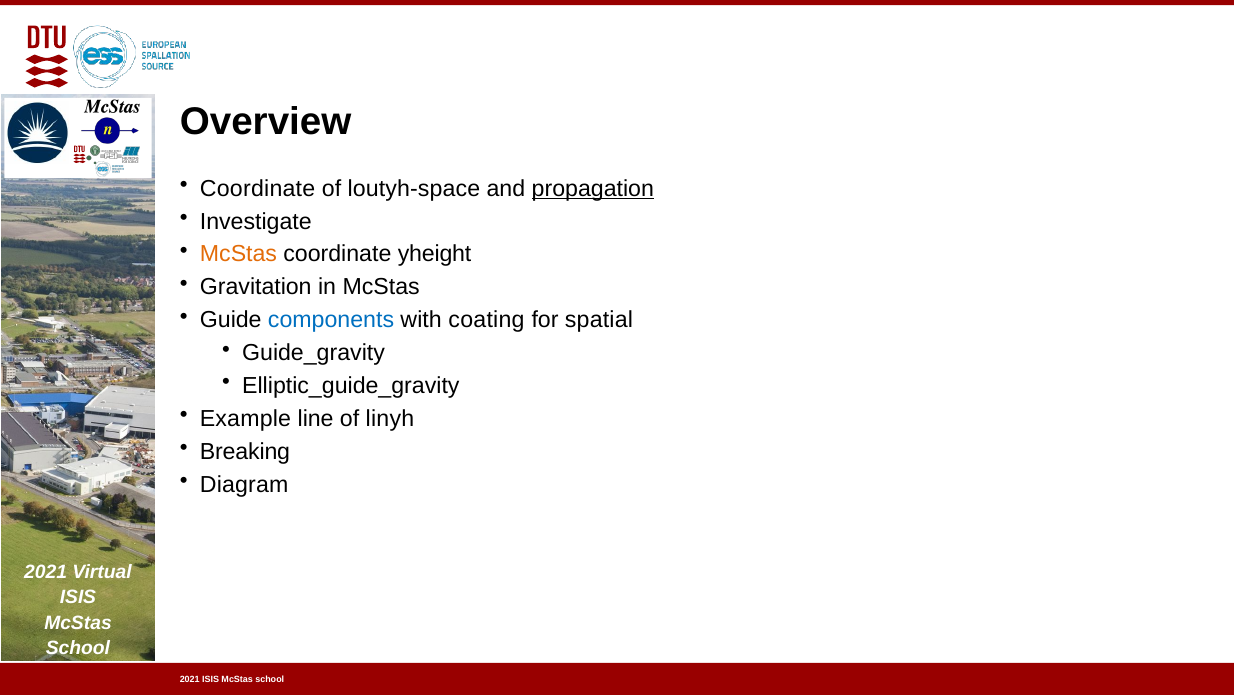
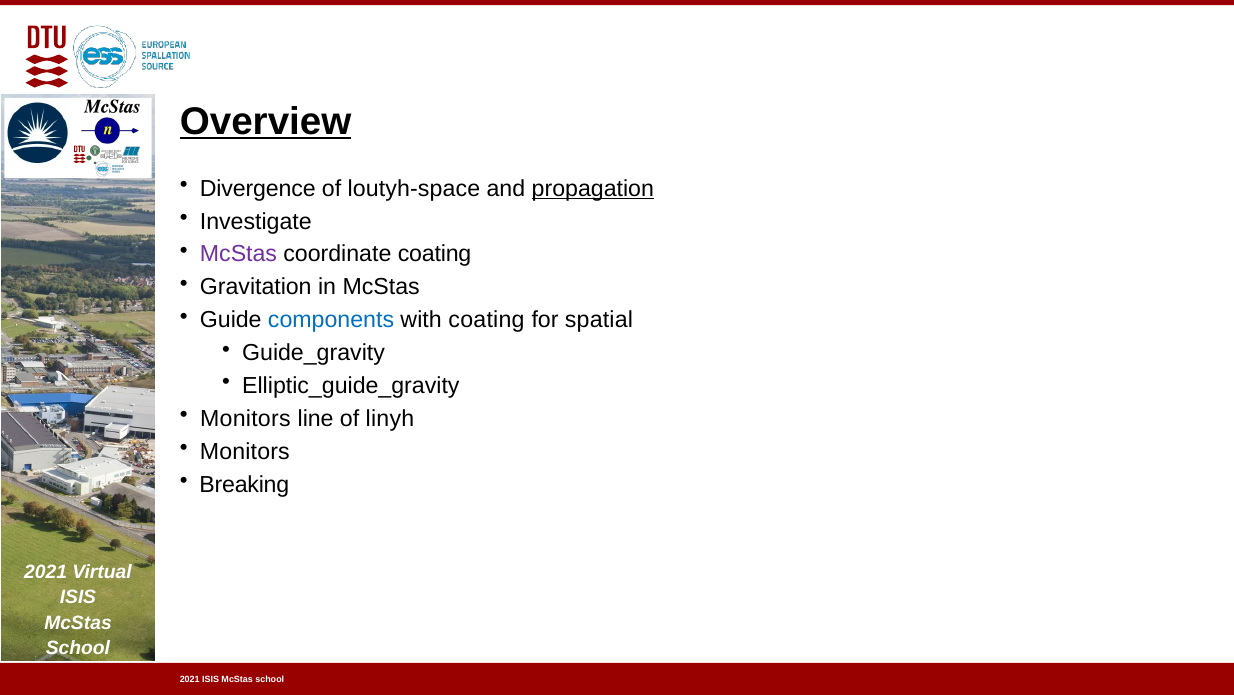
Overview underline: none -> present
Coordinate at (258, 188): Coordinate -> Divergence
McStas at (238, 254) colour: orange -> purple
coordinate yheight: yheight -> coating
Example at (245, 419): Example -> Monitors
Breaking at (245, 452): Breaking -> Monitors
Diagram: Diagram -> Breaking
